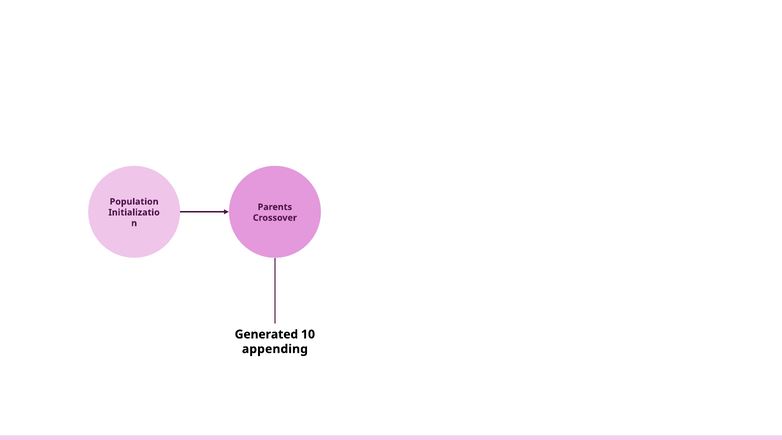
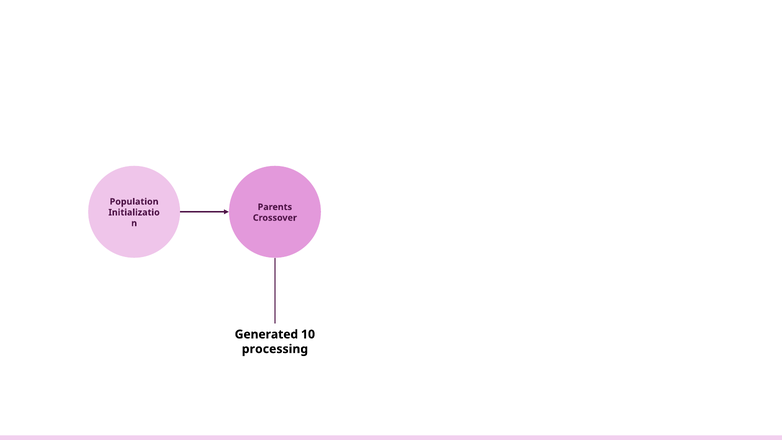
appending: appending -> processing
